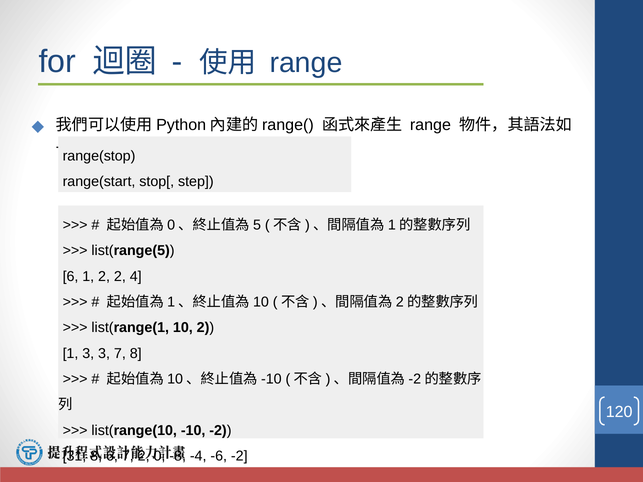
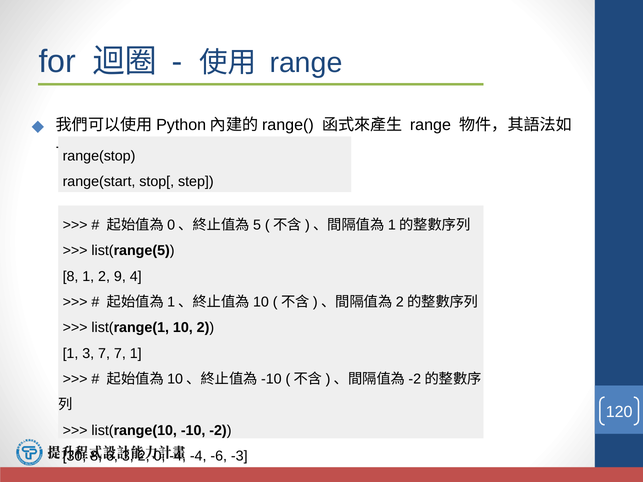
6 at (71, 276): 6 -> 8
2 2: 2 -> 9
3 3: 3 -> 7
7 8: 8 -> 1
31: 31 -> 30
6 7: 7 -> 3
0 -8: -8 -> -4
-6 -2: -2 -> -3
